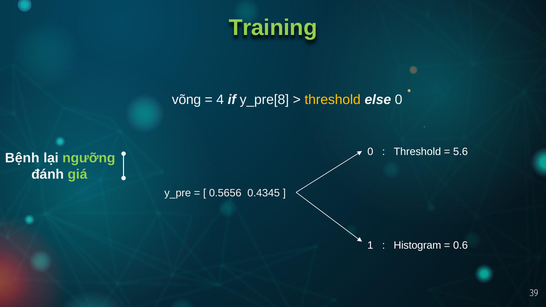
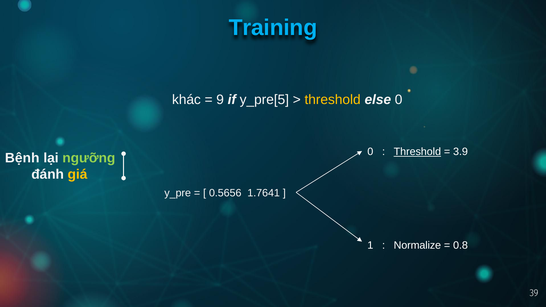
Training colour: light green -> light blue
võng: võng -> khác
4: 4 -> 9
y_pre[8: y_pre[8 -> y_pre[5
Threshold at (417, 152) underline: none -> present
5.6: 5.6 -> 3.9
giá colour: light green -> yellow
0.4345: 0.4345 -> 1.7641
Histogram: Histogram -> Normalize
0.6: 0.6 -> 0.8
